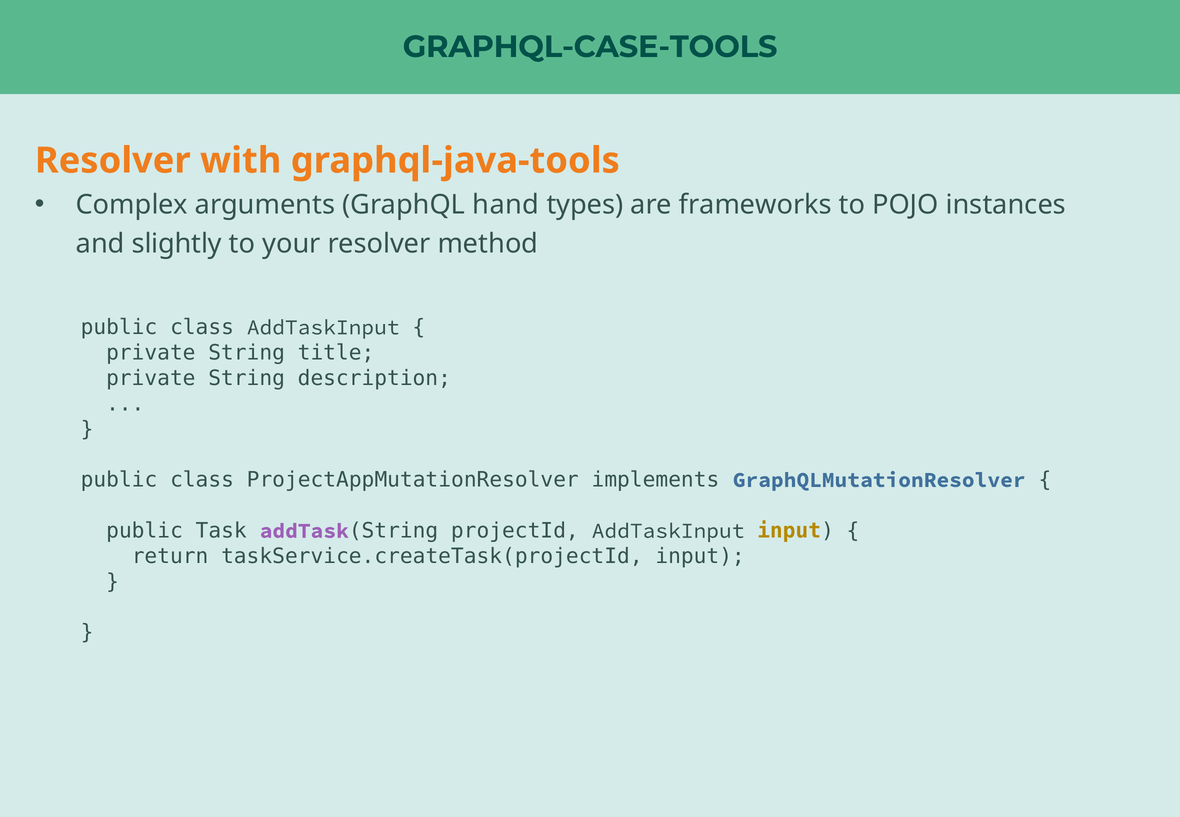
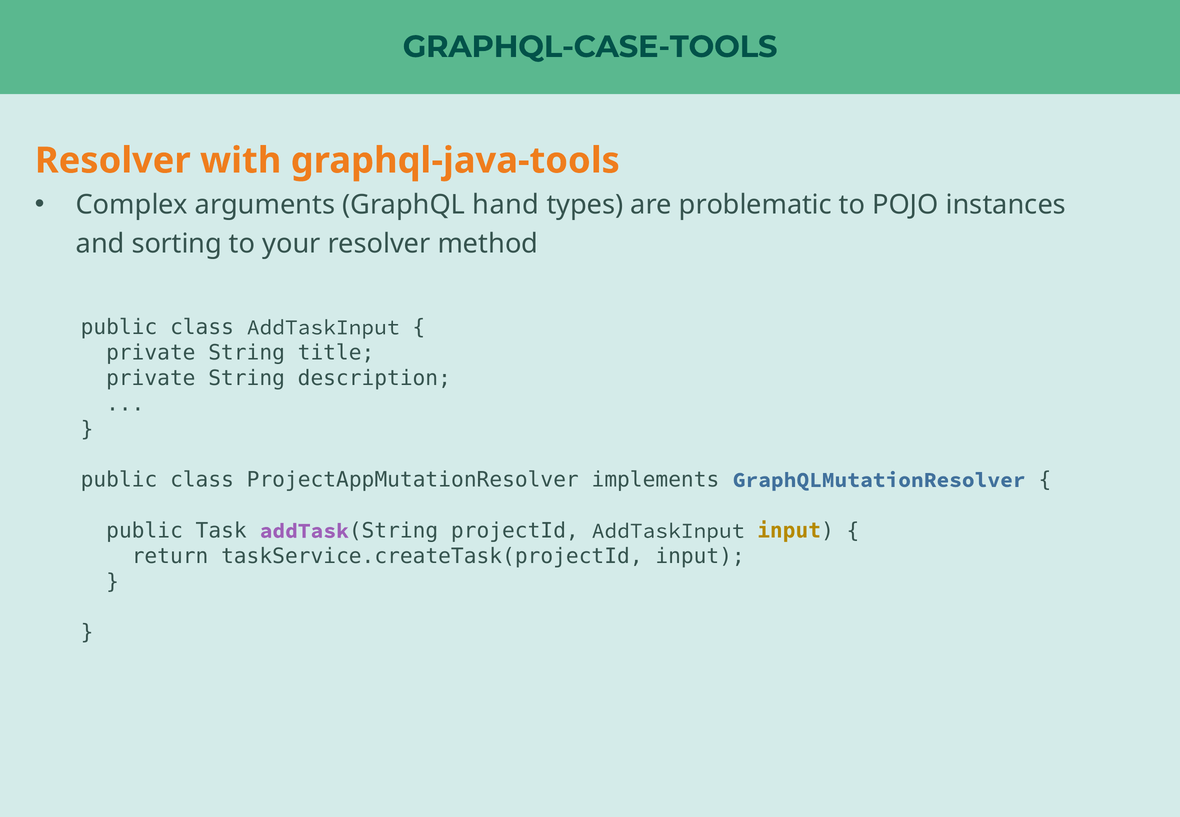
frameworks: frameworks -> problematic
slightly: slightly -> sorting
